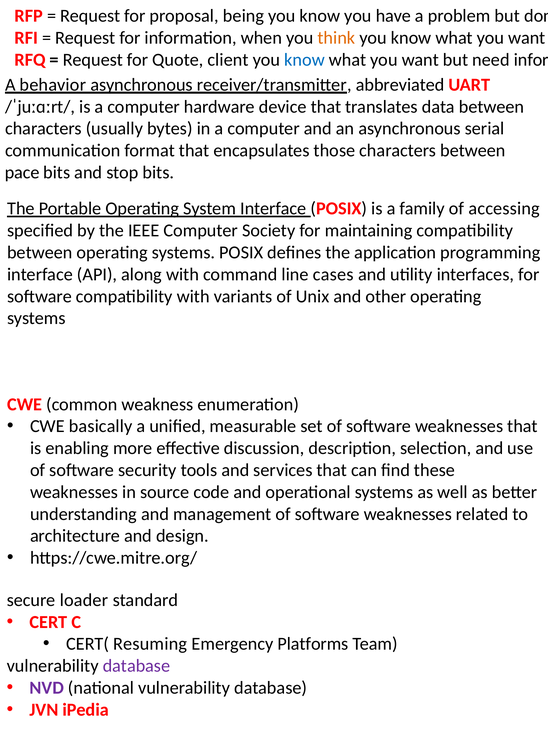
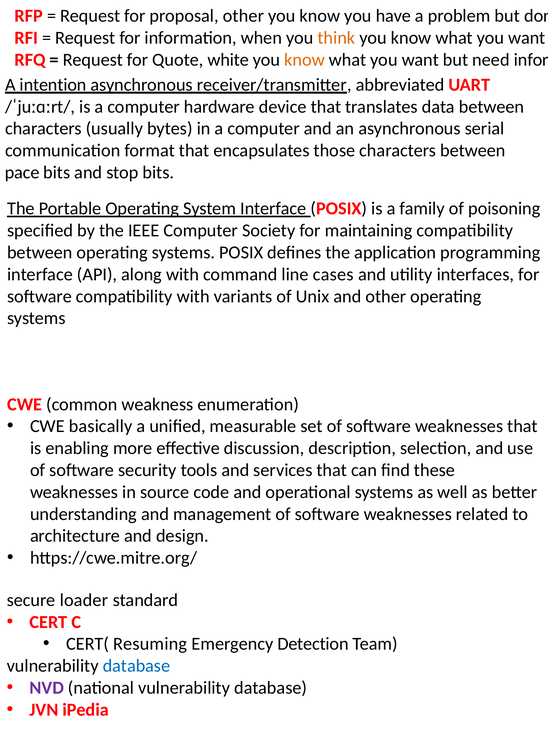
proposal being: being -> other
client: client -> white
know at (305, 60) colour: blue -> orange
behavior: behavior -> intention
accessing: accessing -> poisoning
Platforms: Platforms -> Detection
database at (136, 666) colour: purple -> blue
